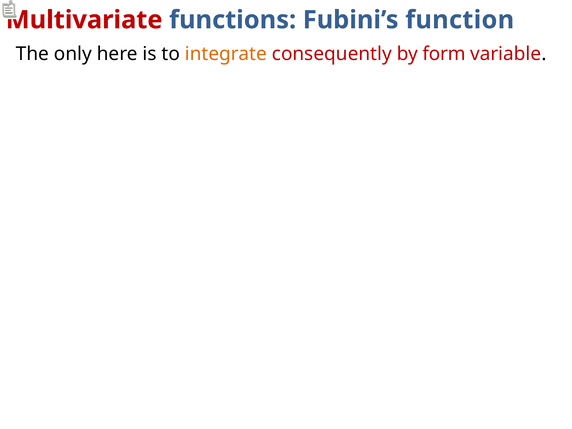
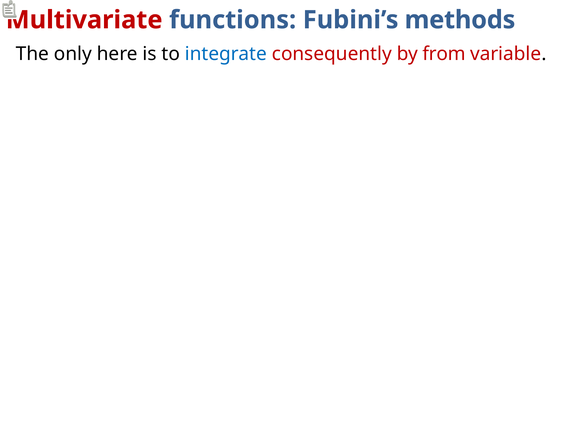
function: function -> methods
integrate colour: orange -> blue
form: form -> from
